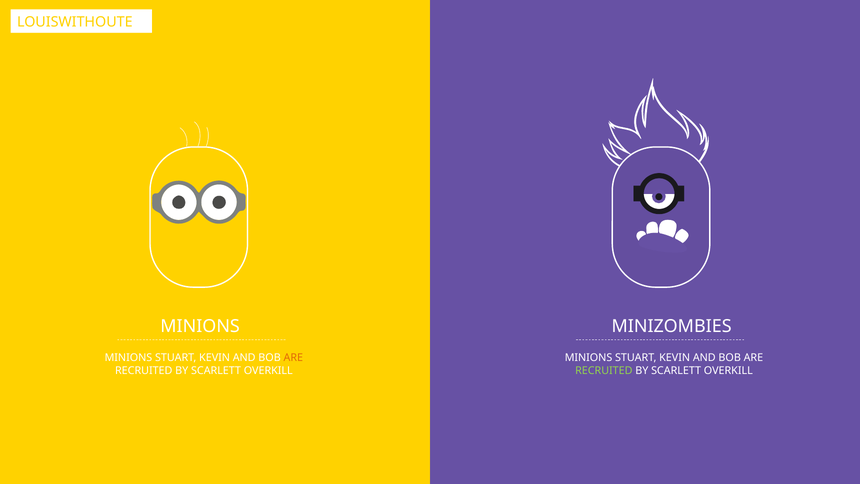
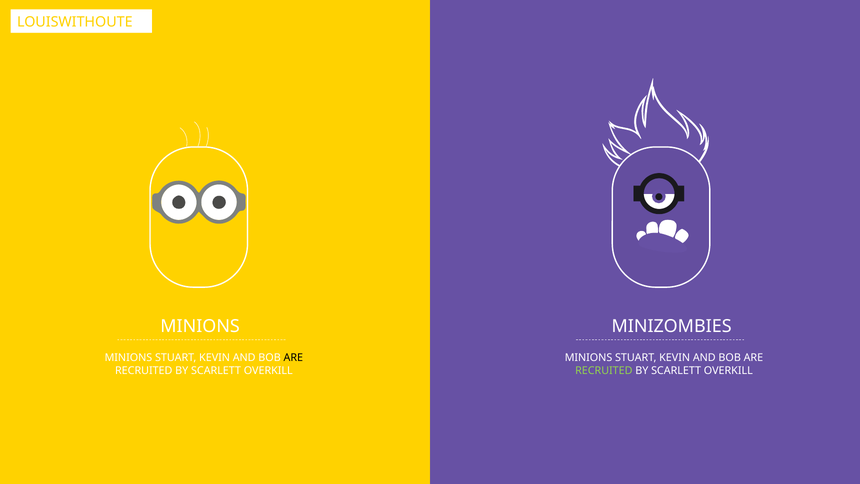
ARE at (293, 357) colour: orange -> black
